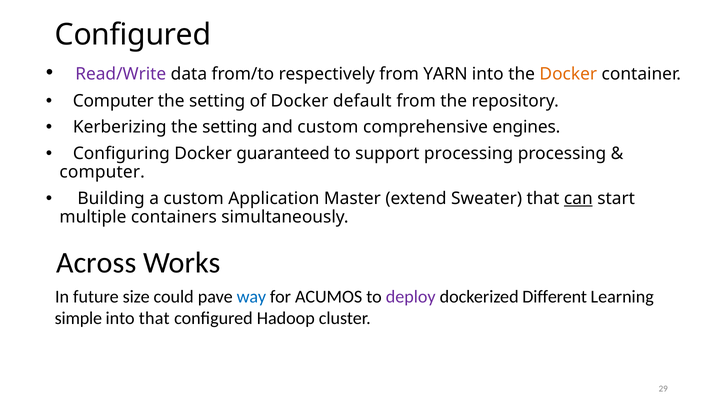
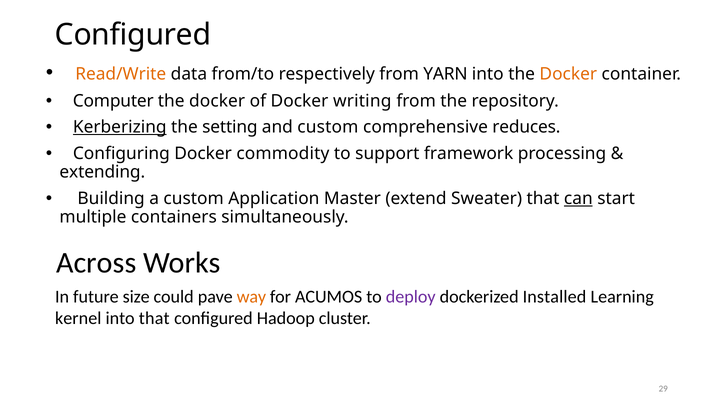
Read/Write colour: purple -> orange
setting at (217, 101): setting -> docker
default: default -> writing
Kerberizing underline: none -> present
engines: engines -> reduces
guaranteed: guaranteed -> commodity
support processing: processing -> framework
computer at (102, 172): computer -> extending
way colour: blue -> orange
Different: Different -> Installed
simple: simple -> kernel
